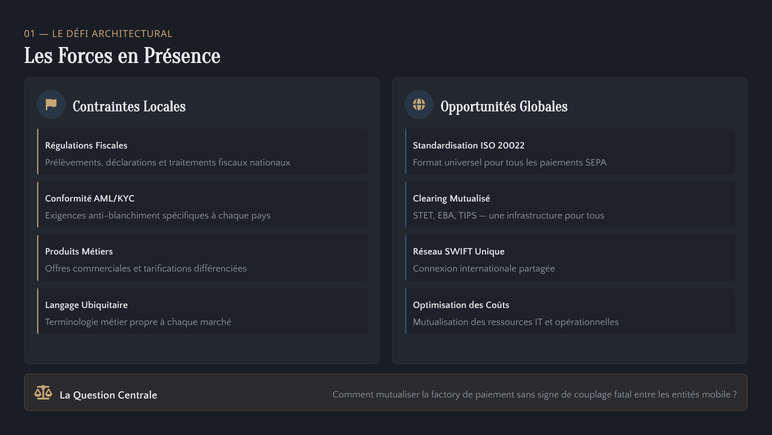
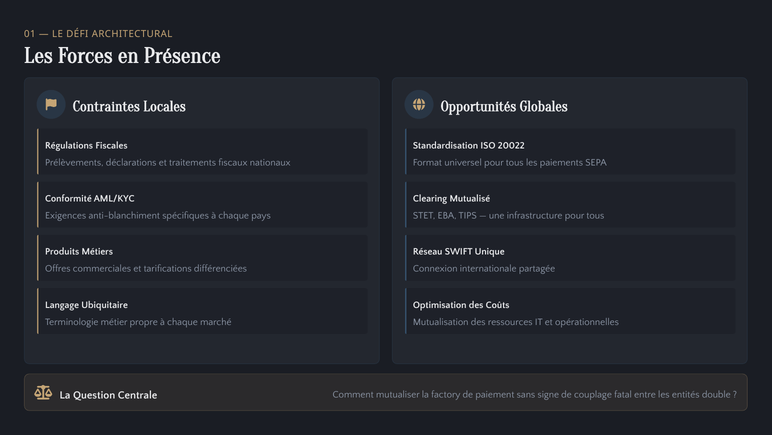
mobile: mobile -> double
